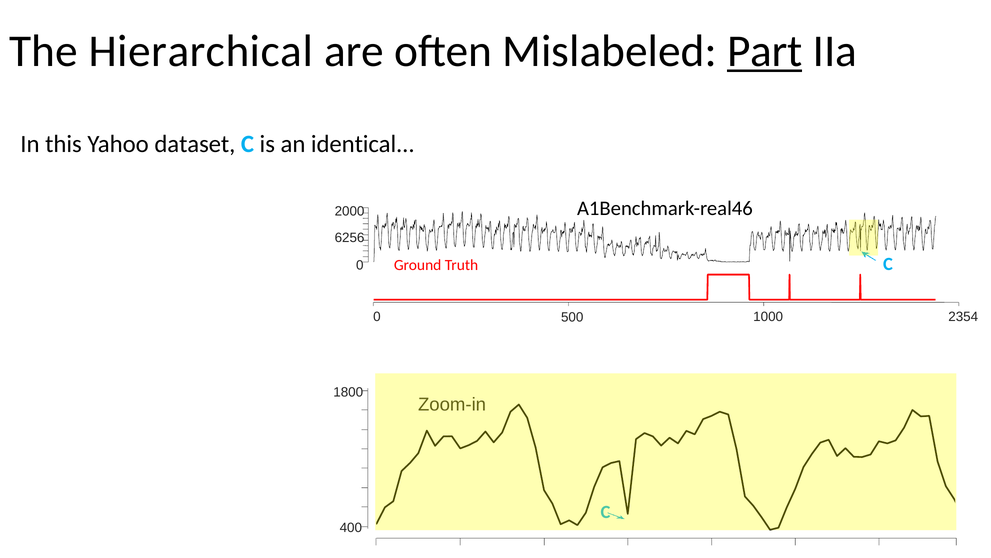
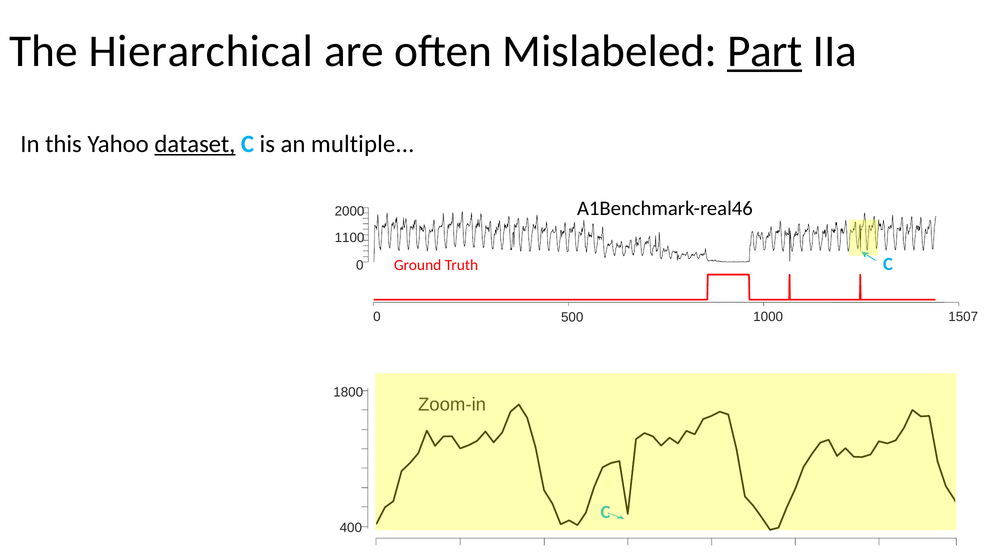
dataset underline: none -> present
identical: identical -> multiple
6256: 6256 -> 1100
2354: 2354 -> 1507
